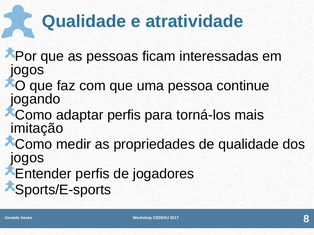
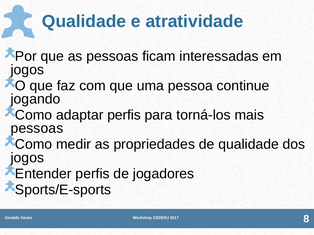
imitação at (37, 129): imitação -> pessoas
